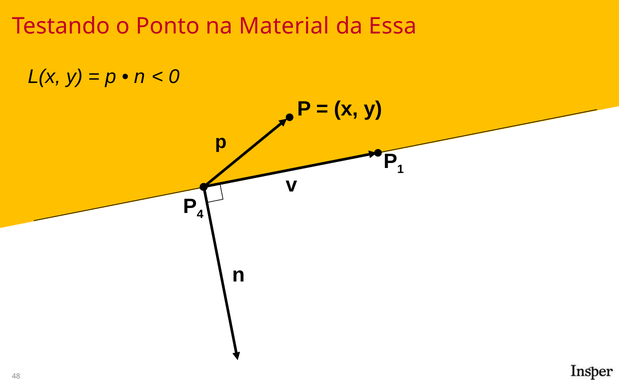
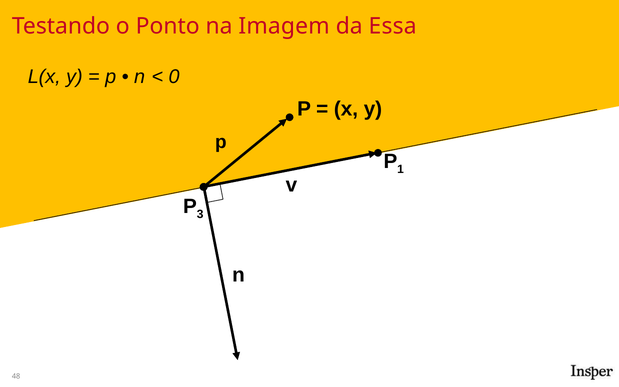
Material: Material -> Imagem
4: 4 -> 3
